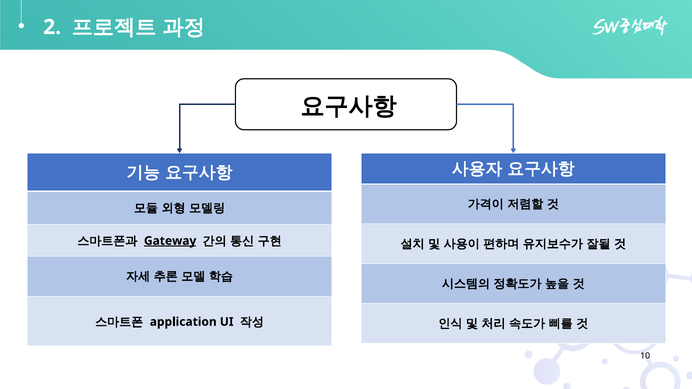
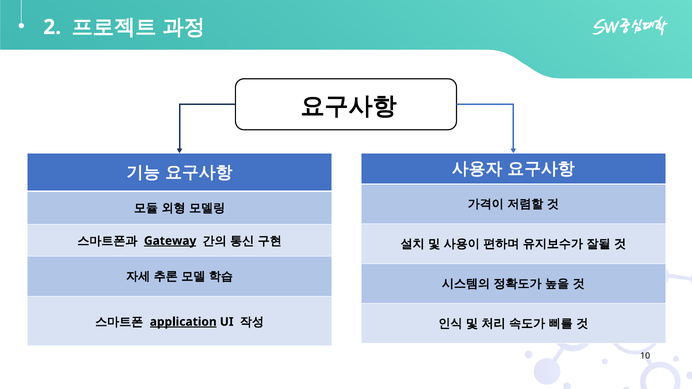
application underline: none -> present
